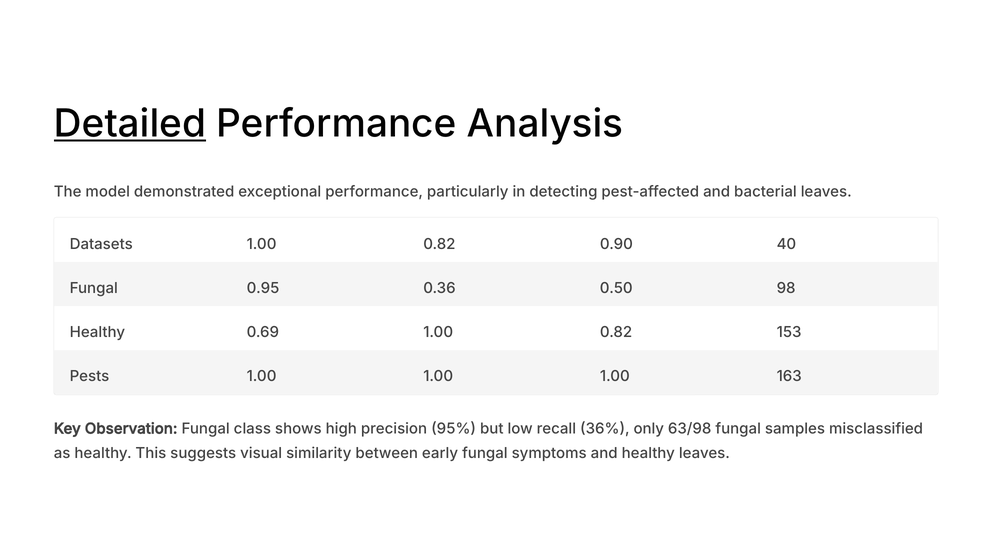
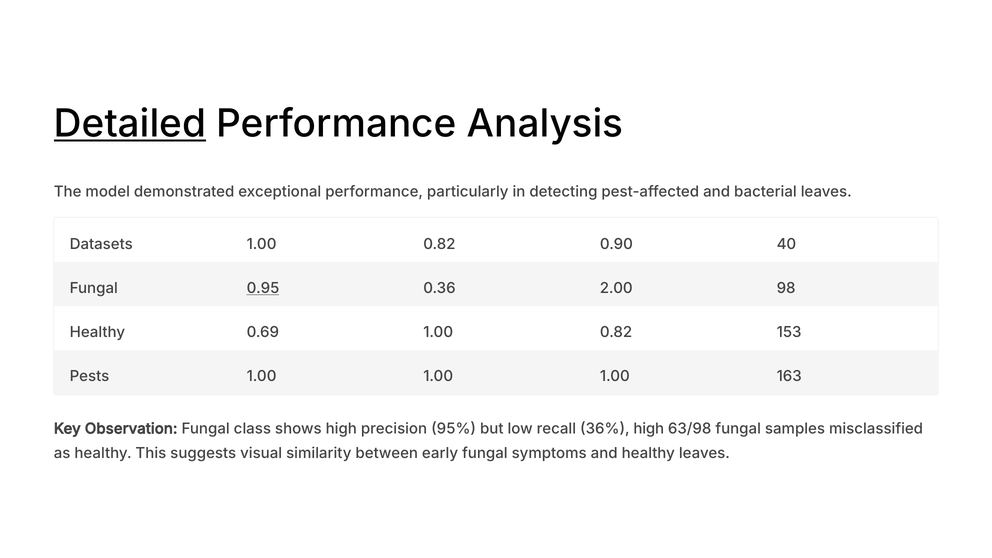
0.95 underline: none -> present
0.50: 0.50 -> 2.00
36% only: only -> high
